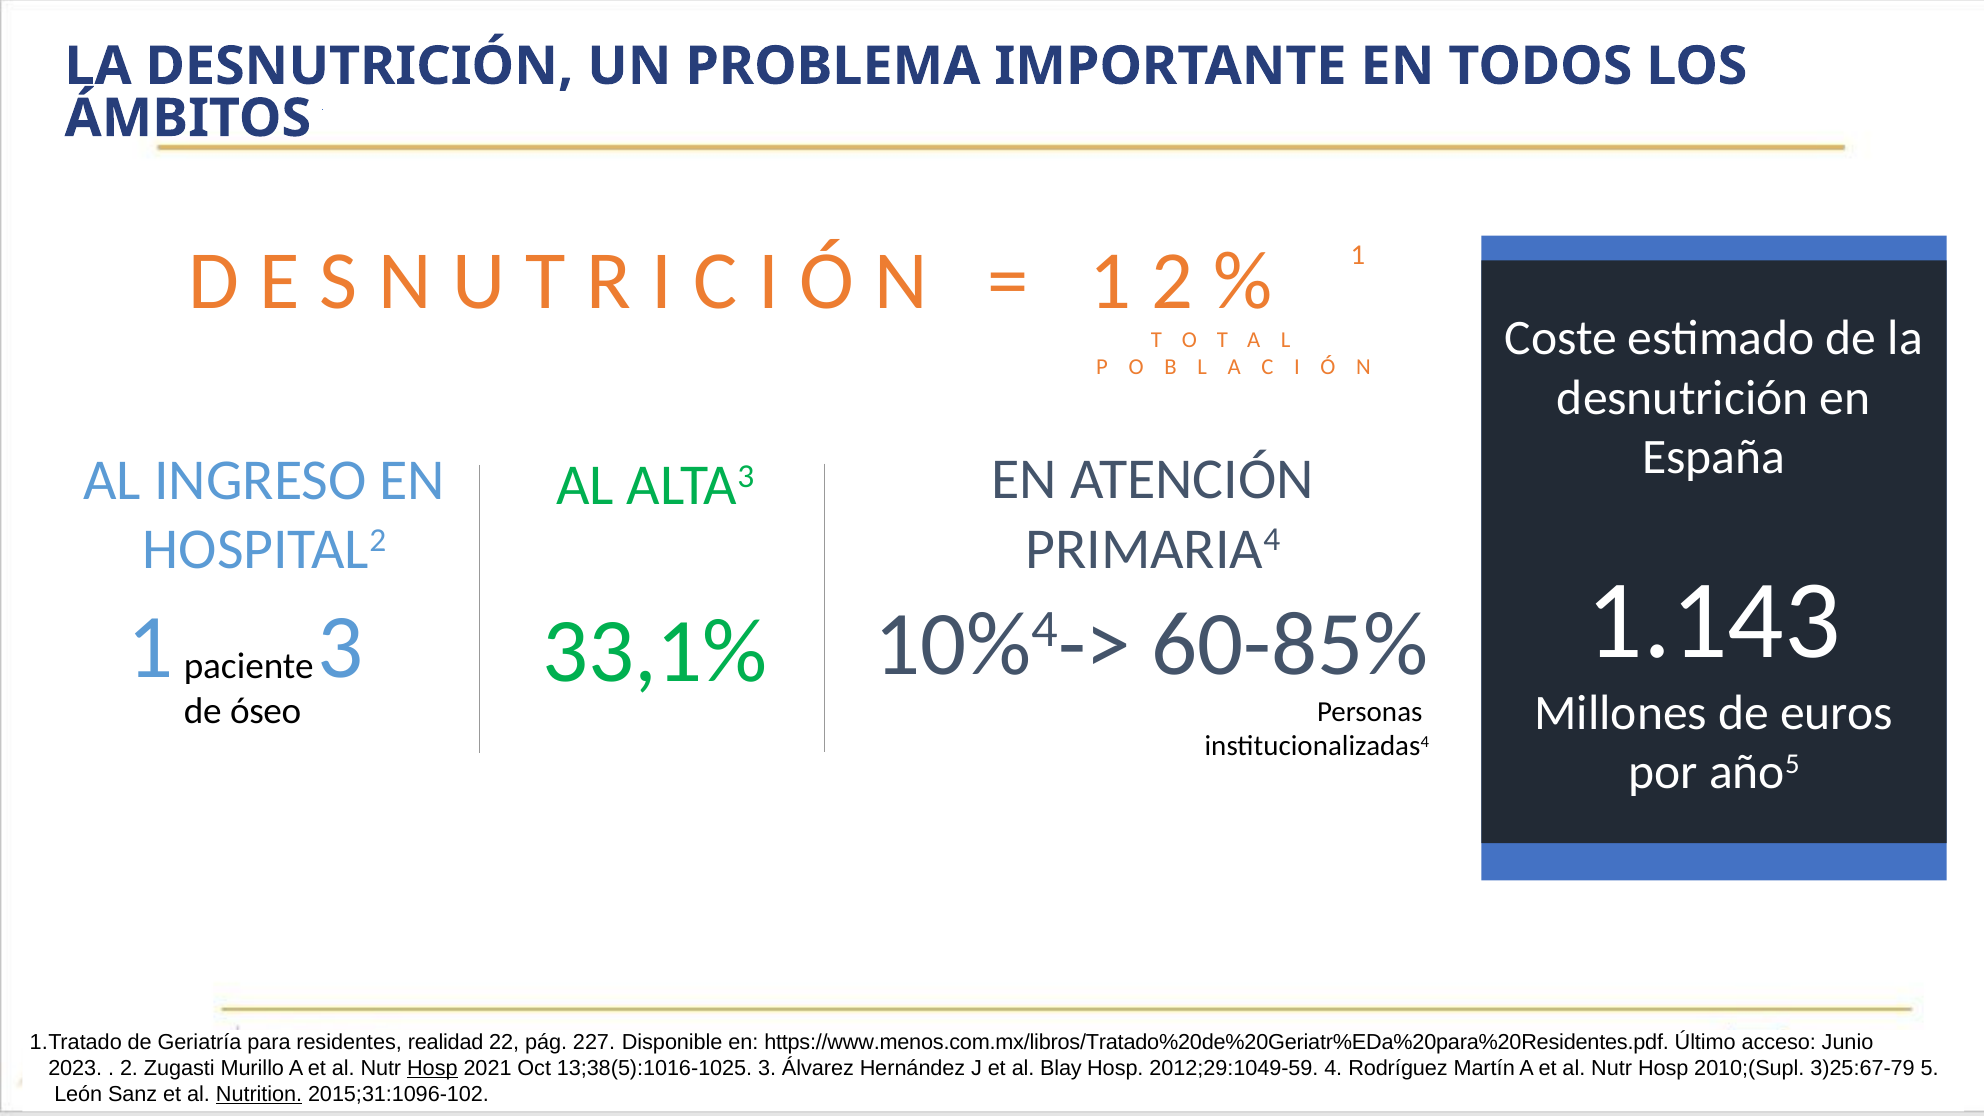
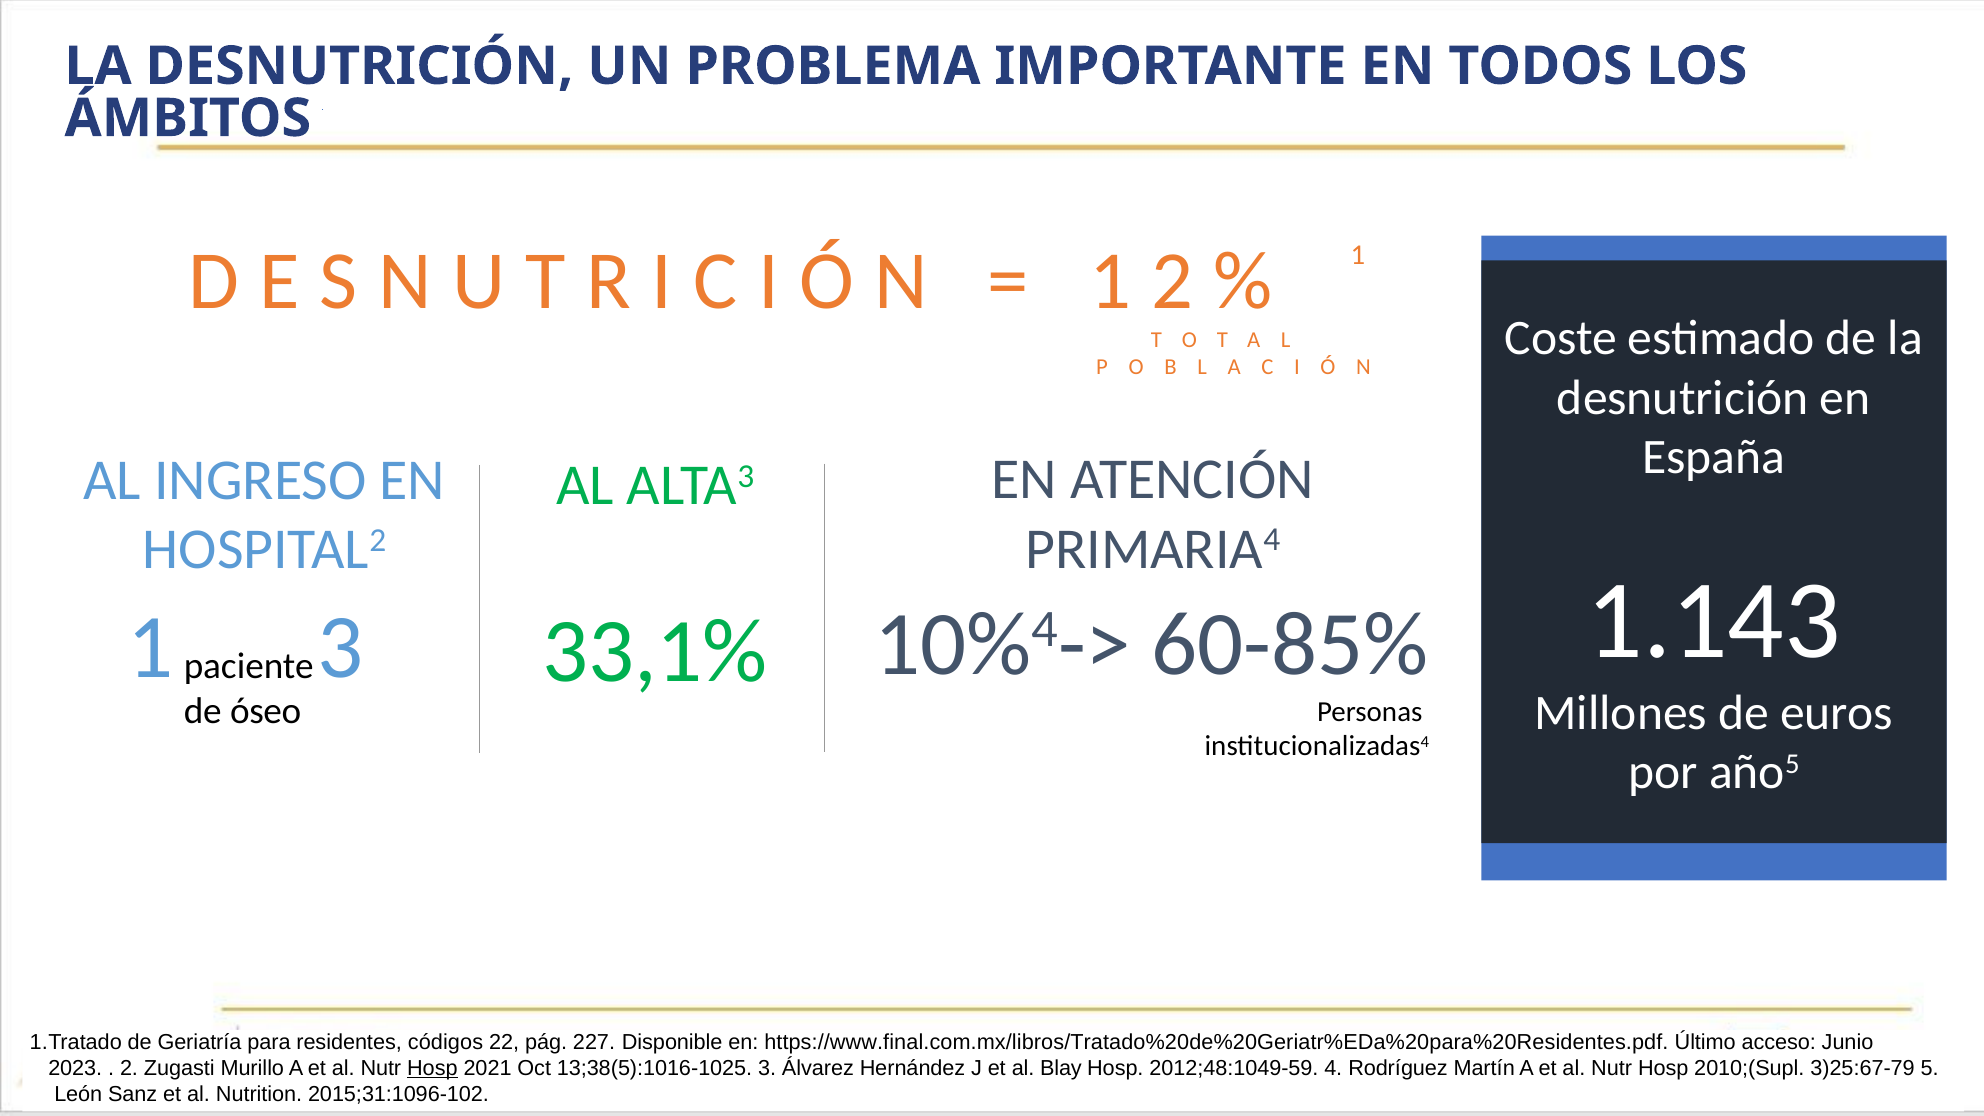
realidad: realidad -> códigos
https://www.menos.com.mx/libros/Tratado%20de%20Geriatr%EDa%20para%20Residentes.pdf: https://www.menos.com.mx/libros/Tratado%20de%20Geriatr%EDa%20para%20Residentes.pdf -> https://www.final.com.mx/libros/Tratado%20de%20Geriatr%EDa%20para%20Residentes.pdf
2012;29:1049-59: 2012;29:1049-59 -> 2012;48:1049-59
Nutrition underline: present -> none
